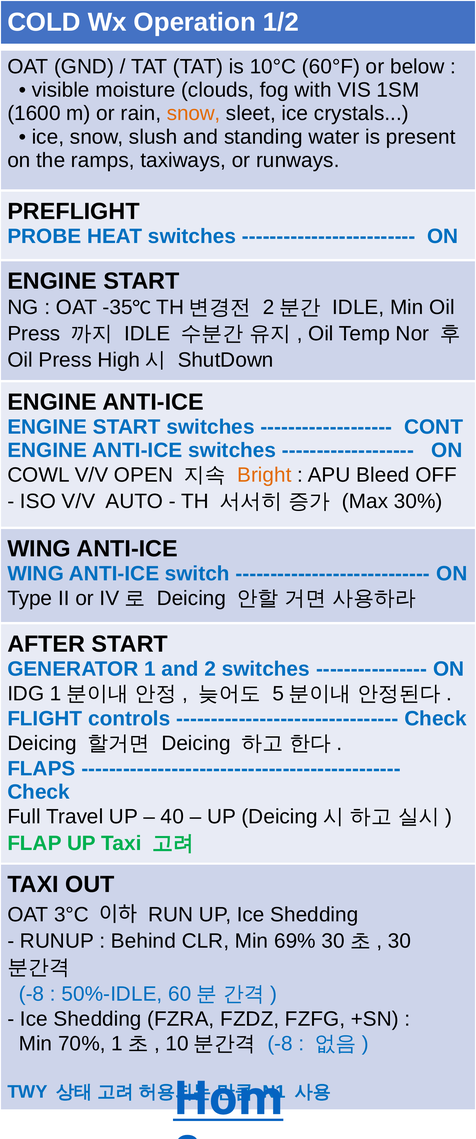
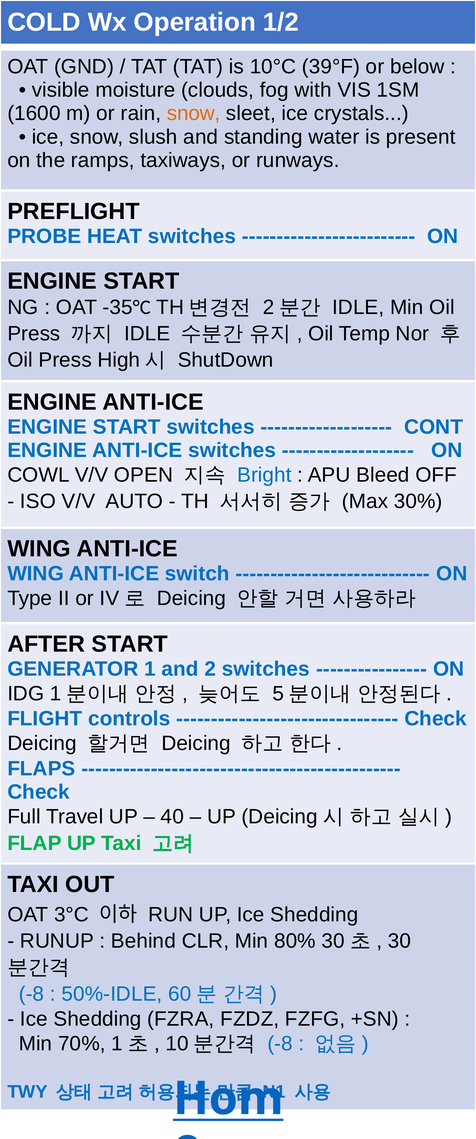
60°F: 60°F -> 39°F
Bright colour: orange -> blue
69%: 69% -> 80%
